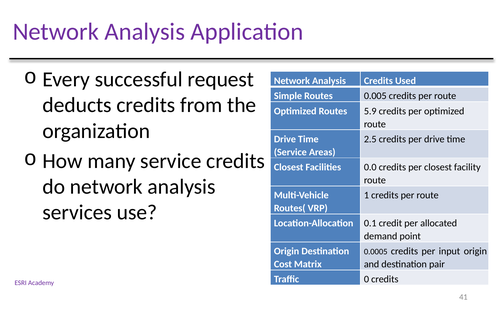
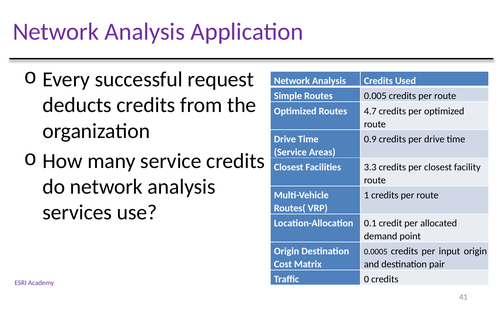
5.9: 5.9 -> 4.7
2.5: 2.5 -> 0.9
0.0: 0.0 -> 3.3
